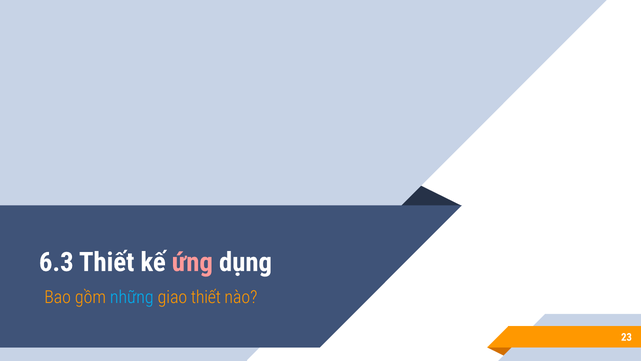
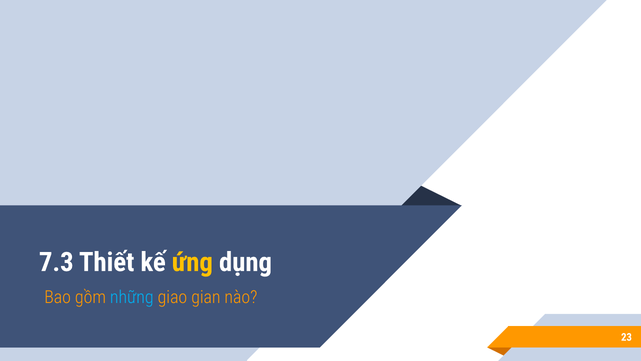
6.3: 6.3 -> 7.3
ứng colour: pink -> yellow
giao thiết: thiết -> gian
